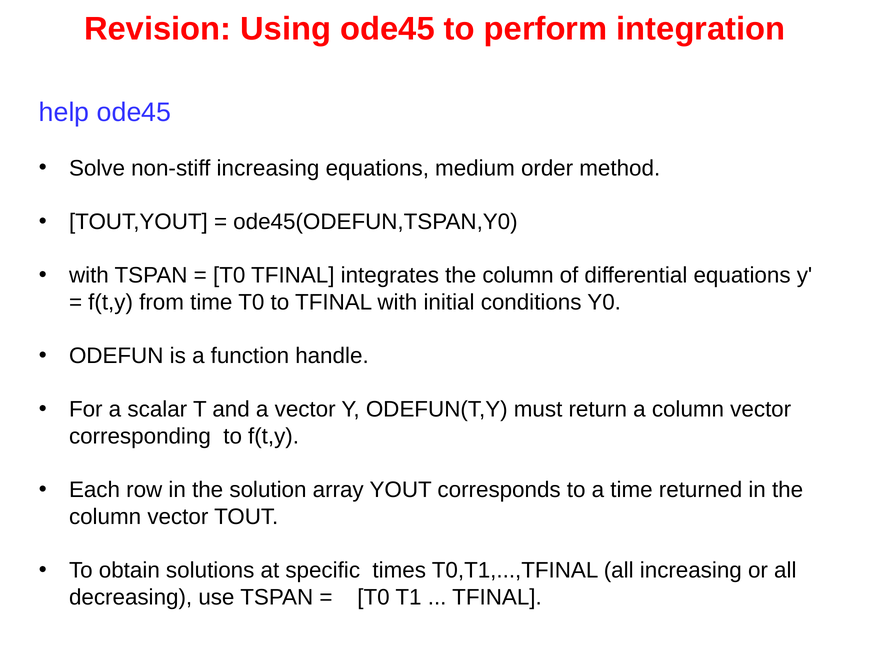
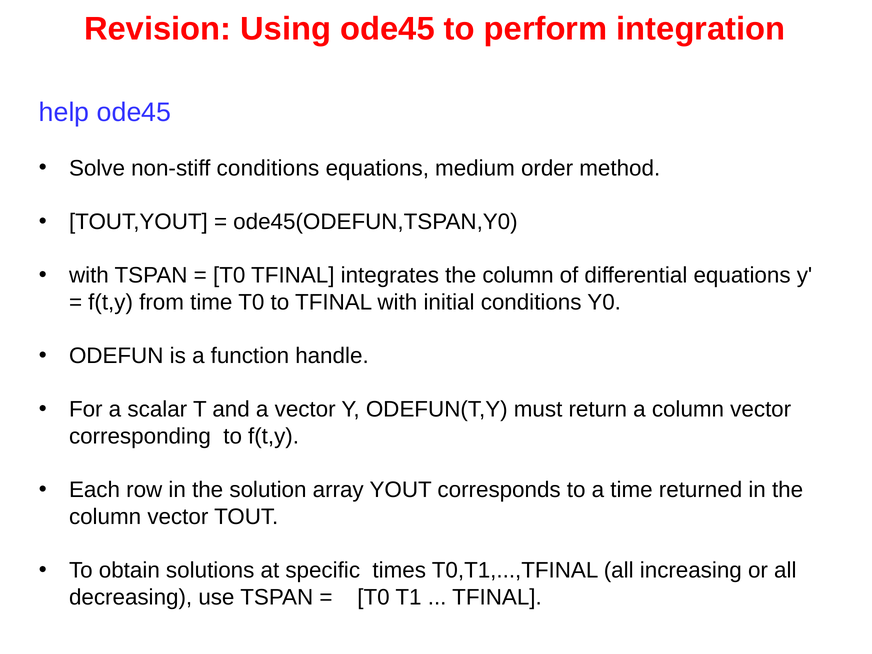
non-stiff increasing: increasing -> conditions
